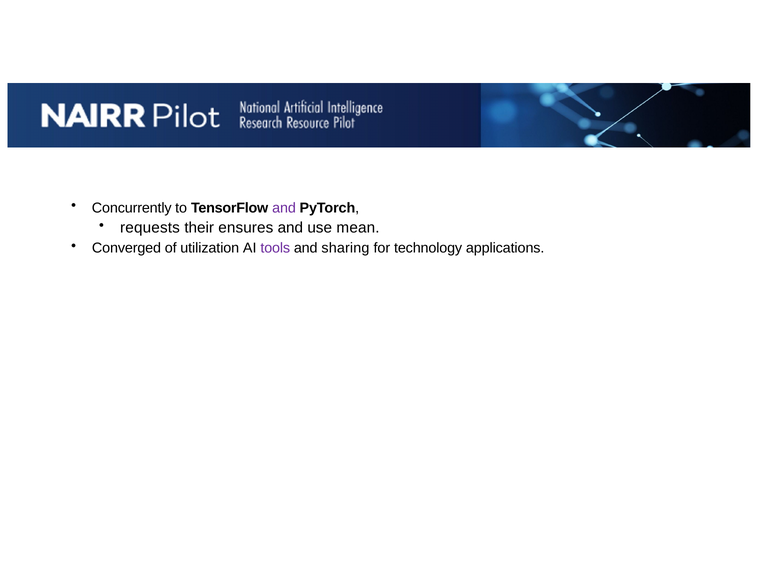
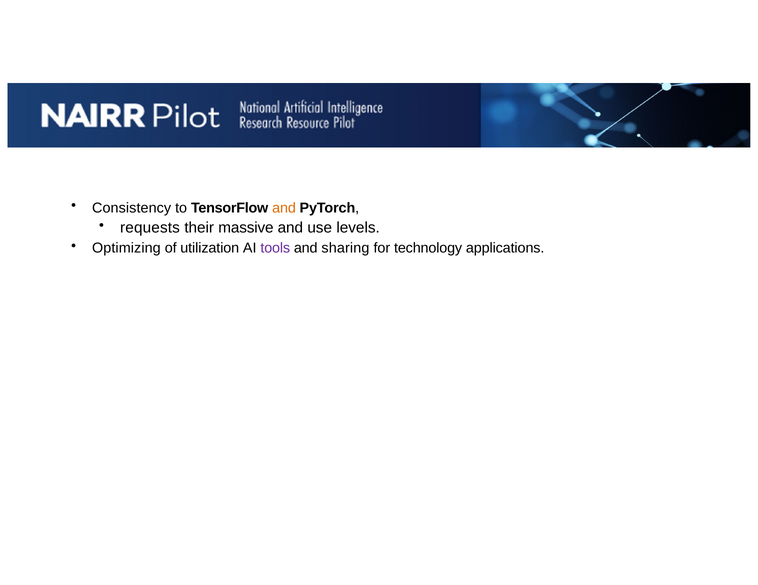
Concurrently: Concurrently -> Consistency
and at (284, 208) colour: purple -> orange
ensures: ensures -> massive
mean: mean -> levels
Converged: Converged -> Optimizing
